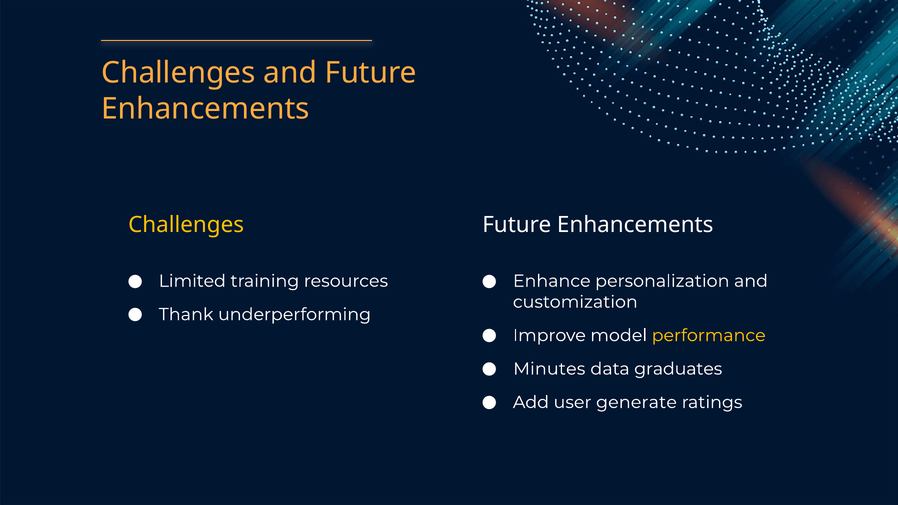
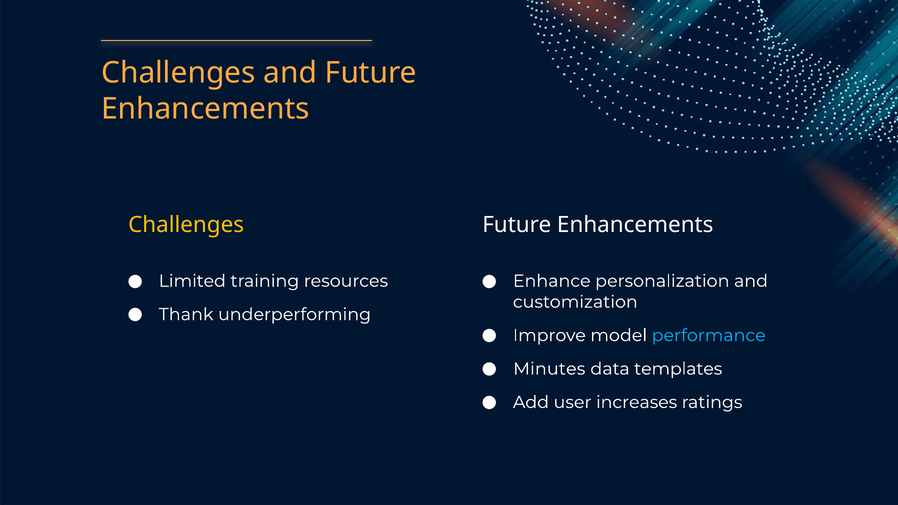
performance colour: yellow -> light blue
graduates: graduates -> templates
generate: generate -> increases
